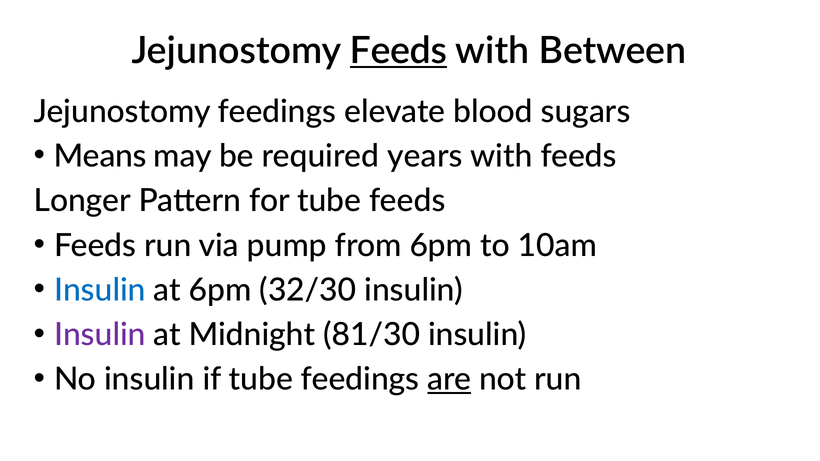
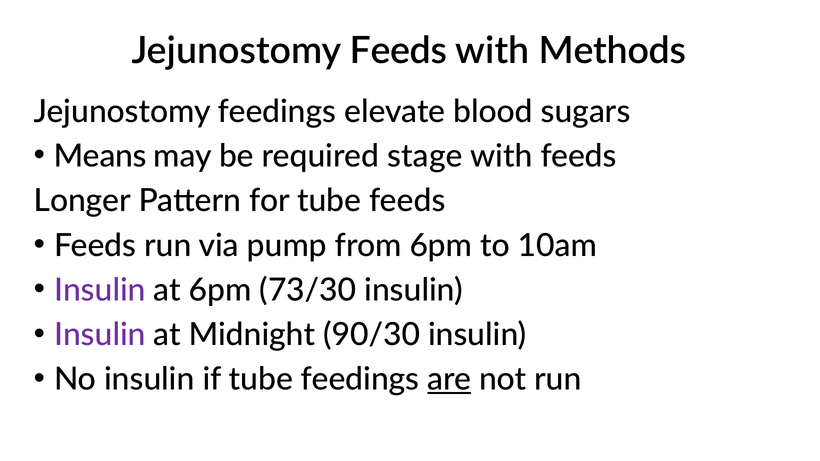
Feeds at (398, 51) underline: present -> none
Between: Between -> Methods
years: years -> stage
Insulin at (100, 290) colour: blue -> purple
32/30: 32/30 -> 73/30
81/30: 81/30 -> 90/30
